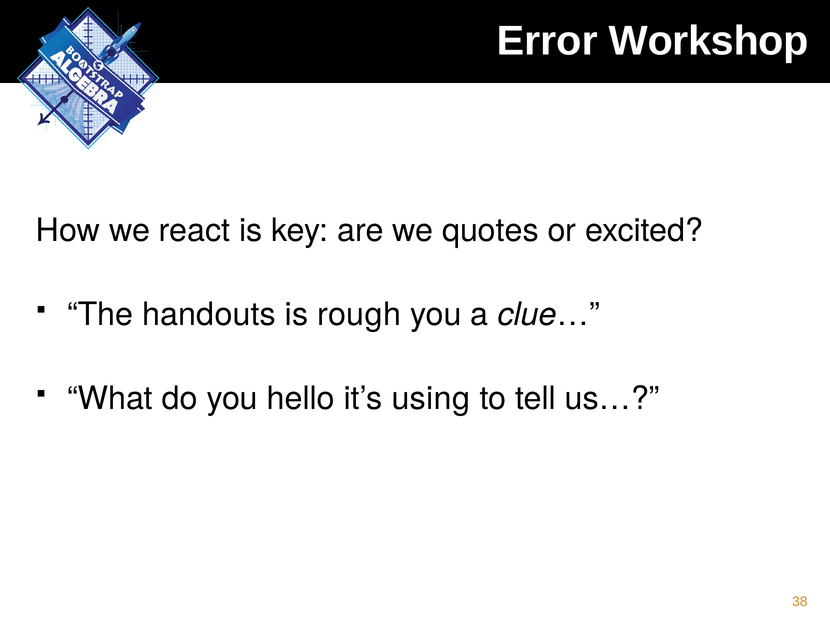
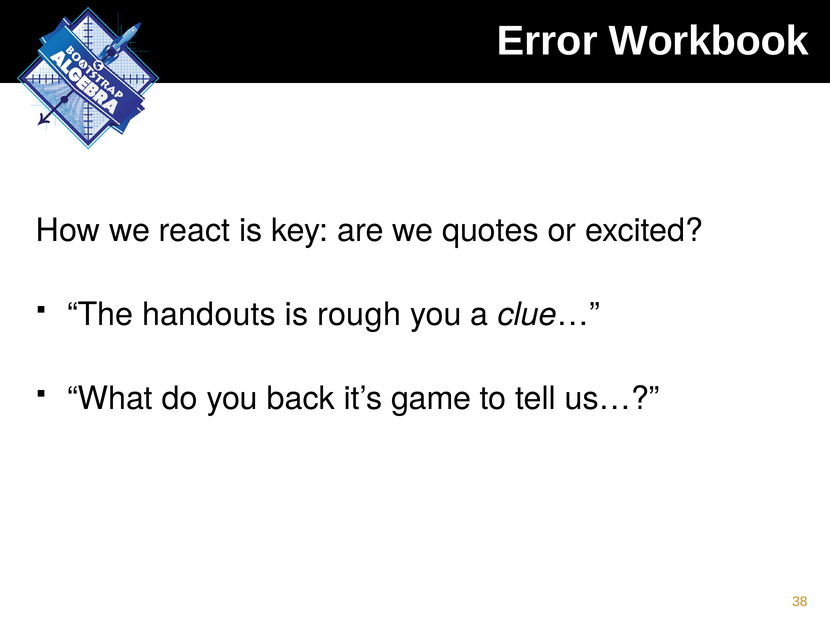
Workshop: Workshop -> Workbook
hello: hello -> back
using: using -> game
